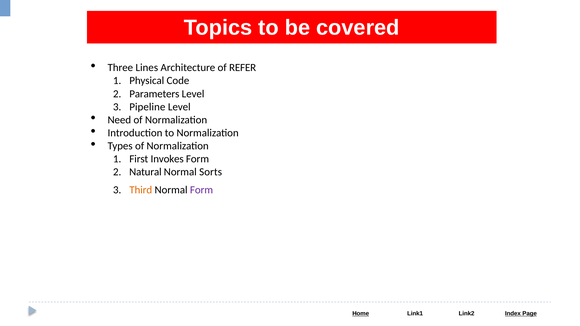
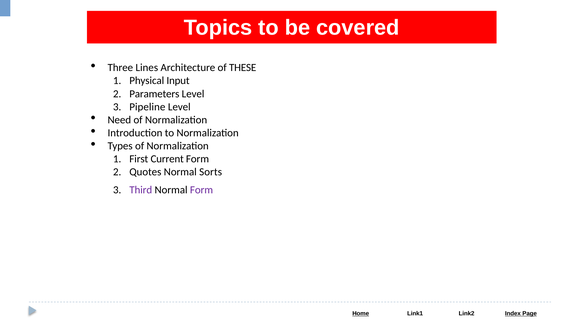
REFER: REFER -> THESE
Code: Code -> Input
Invokes: Invokes -> Current
Natural: Natural -> Quotes
Third colour: orange -> purple
